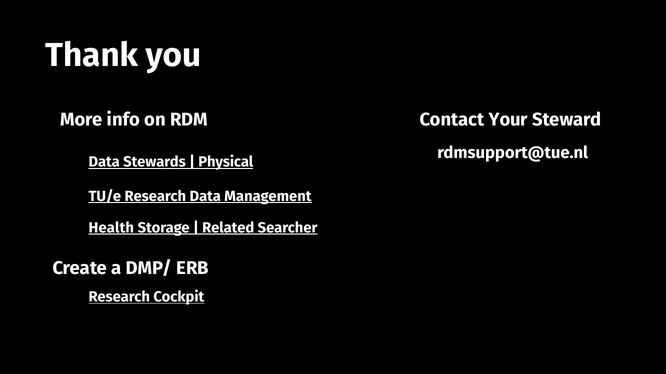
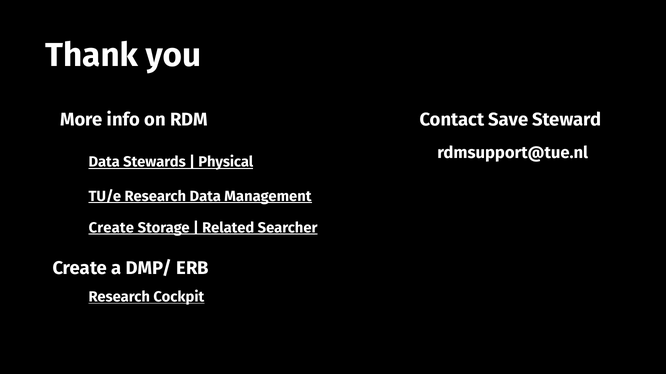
Your: Your -> Save
Health at (111, 228): Health -> Create
